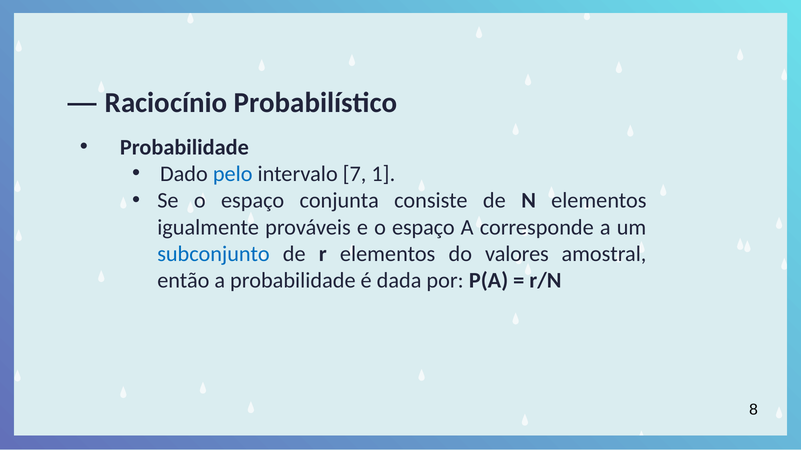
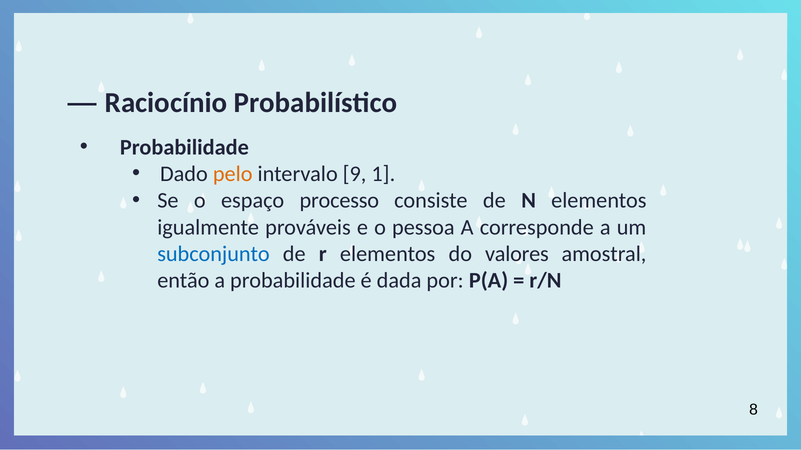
pelo colour: blue -> orange
7: 7 -> 9
conjunta: conjunta -> processo
e o espaço: espaço -> pessoa
